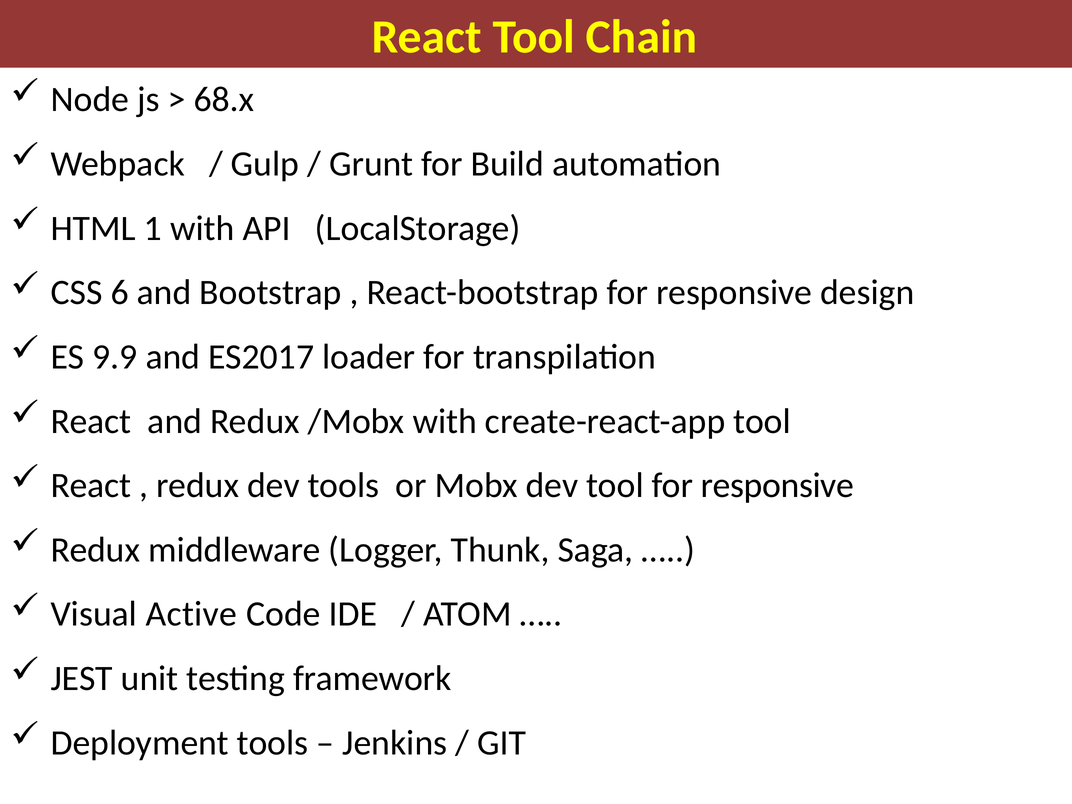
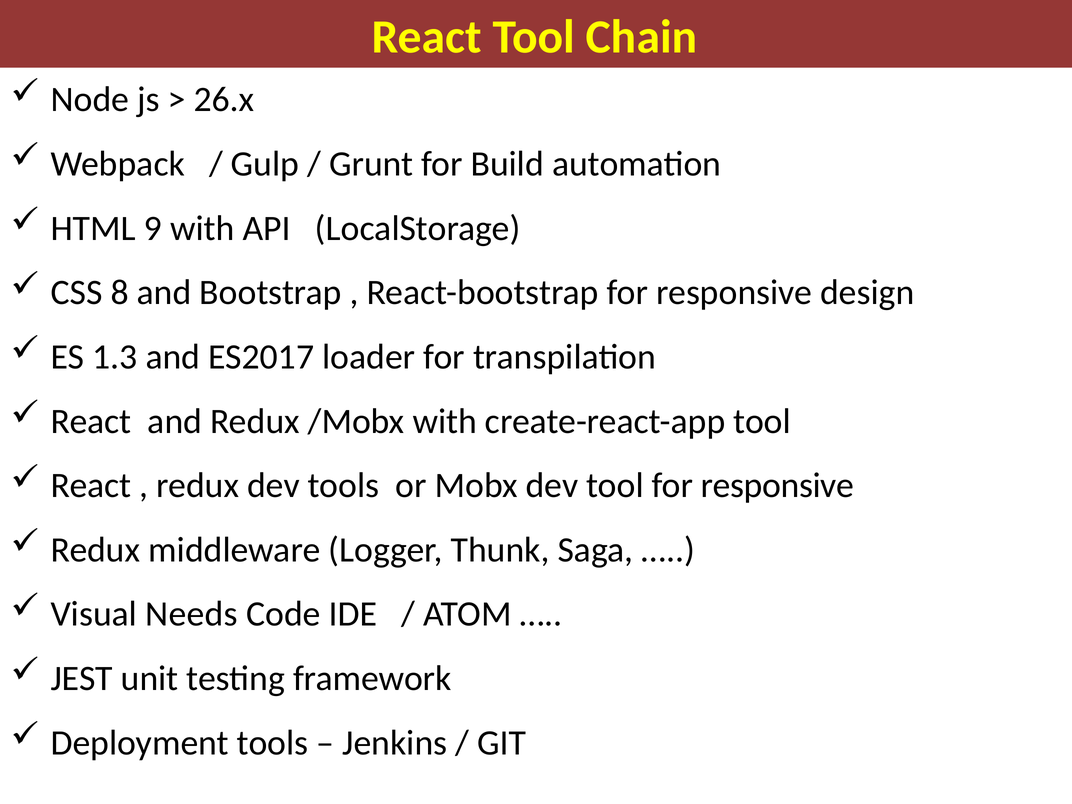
68.x: 68.x -> 26.x
1: 1 -> 9
6: 6 -> 8
9.9: 9.9 -> 1.3
Active: Active -> Needs
